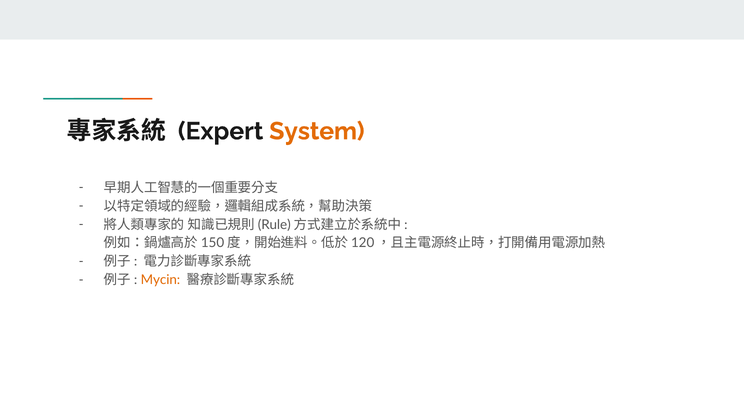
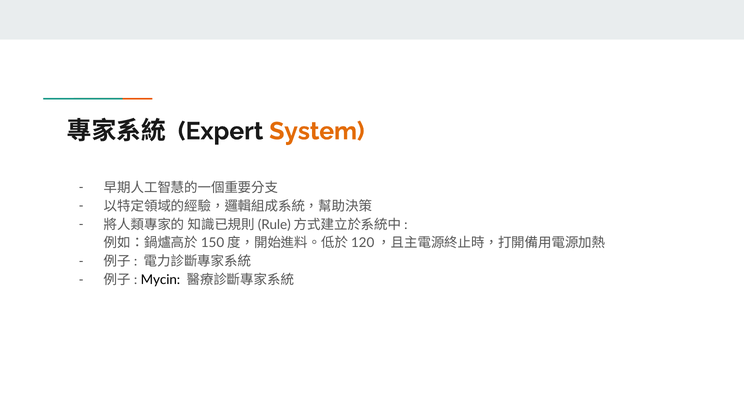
Mycin colour: orange -> black
